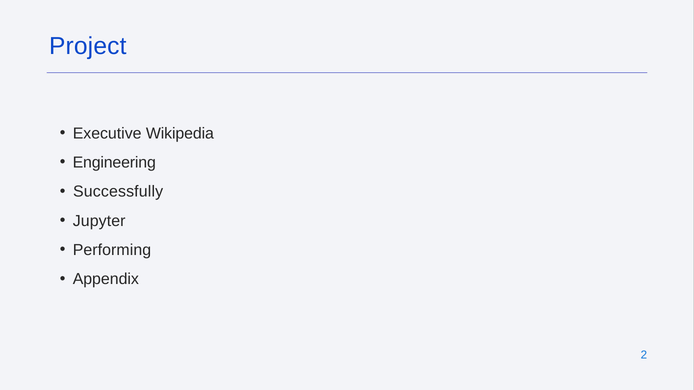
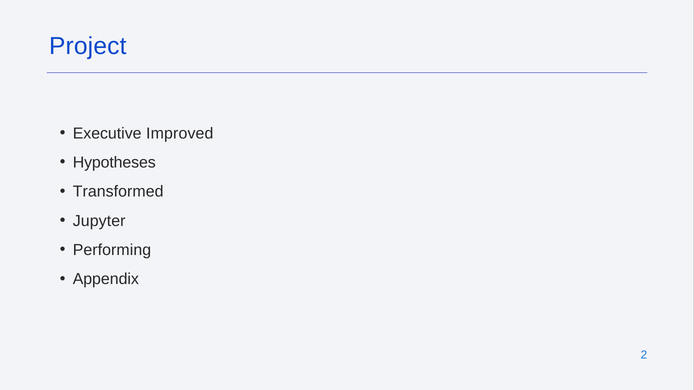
Wikipedia: Wikipedia -> Improved
Engineering: Engineering -> Hypotheses
Successfully: Successfully -> Transformed
